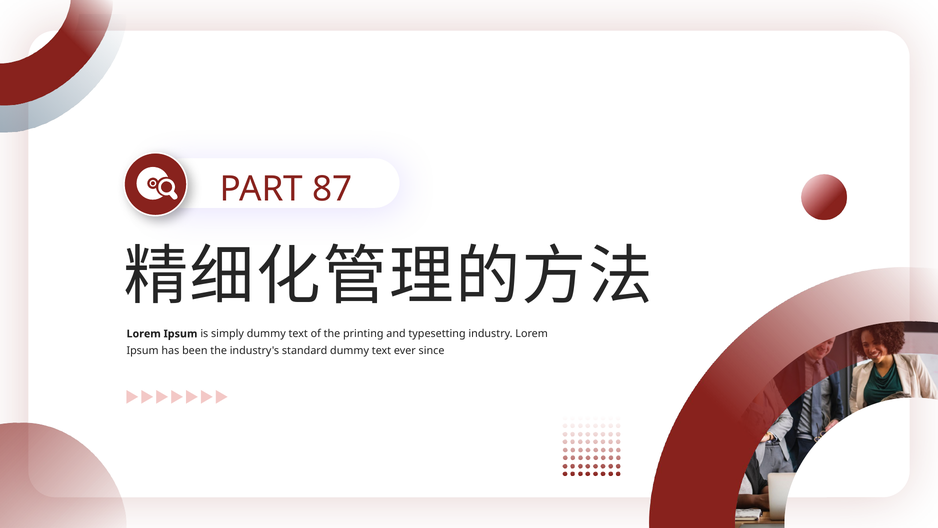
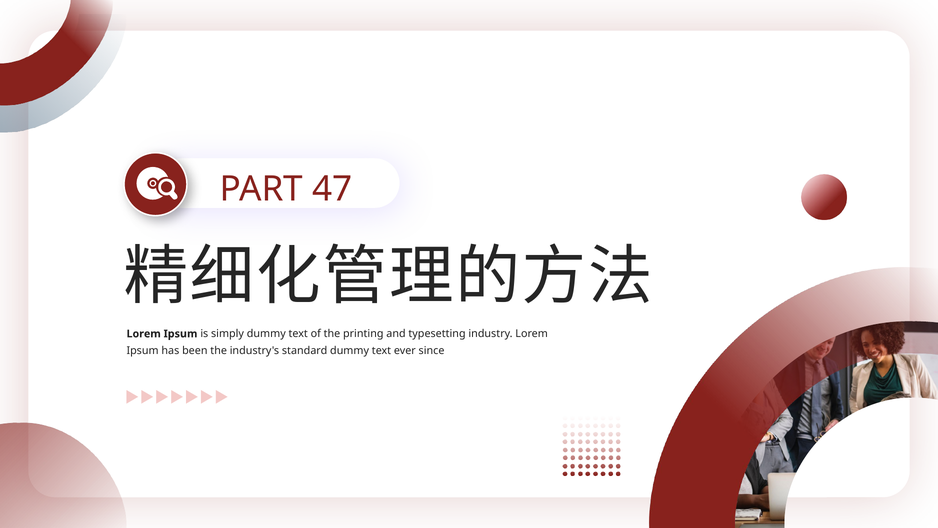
87: 87 -> 47
